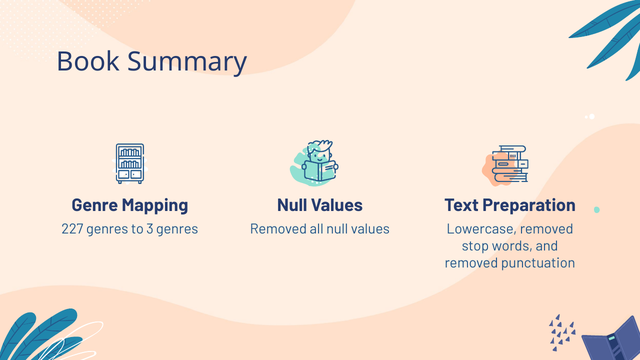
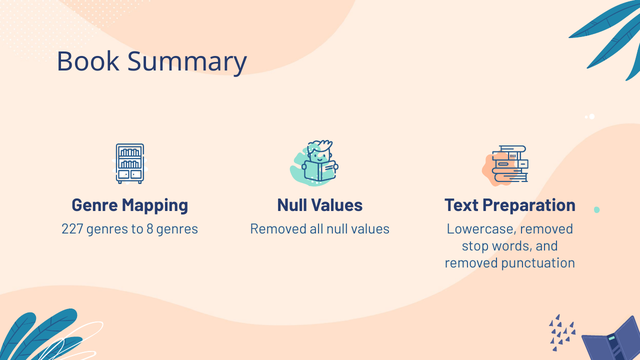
3: 3 -> 8
